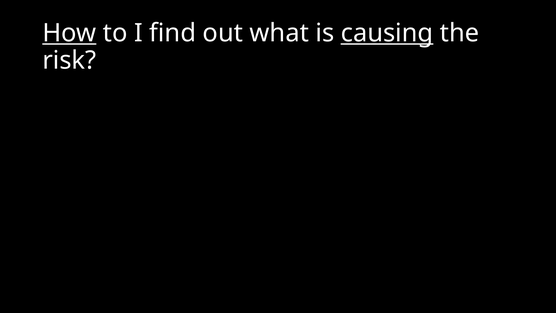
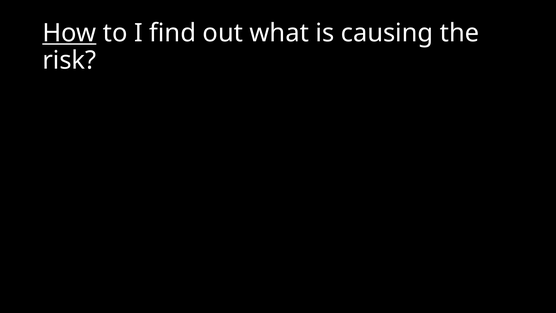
causing underline: present -> none
